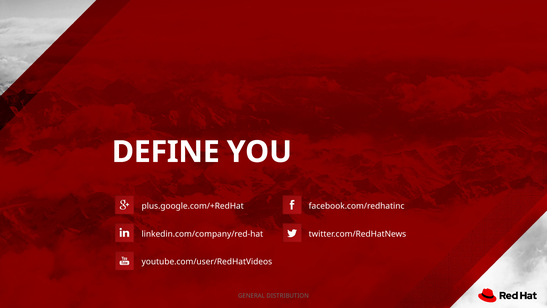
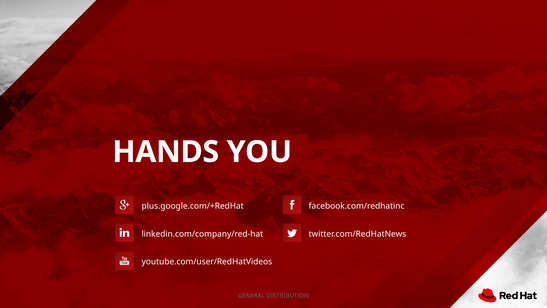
DEFINE: DEFINE -> HANDS
